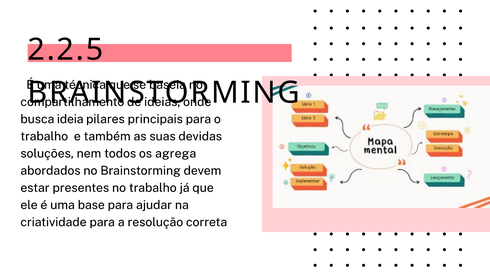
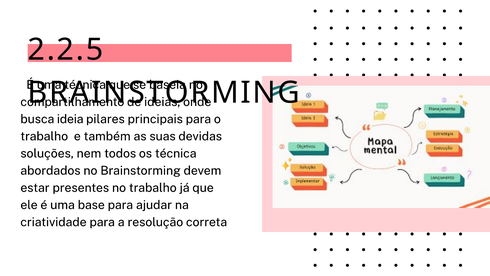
os agrega: agrega -> técnica
